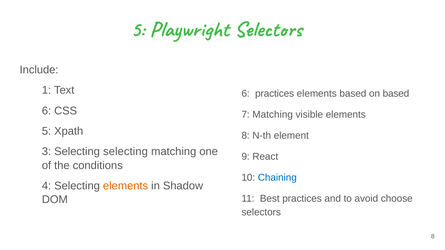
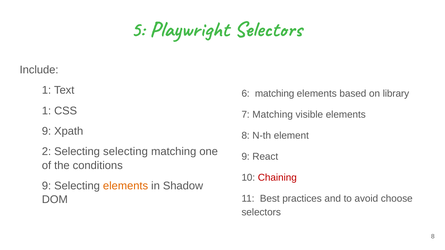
6 practices: practices -> matching
on based: based -> library
6 at (46, 111): 6 -> 1
5 at (46, 131): 5 -> 9
3: 3 -> 2
Chaining colour: blue -> red
4 at (46, 186): 4 -> 9
